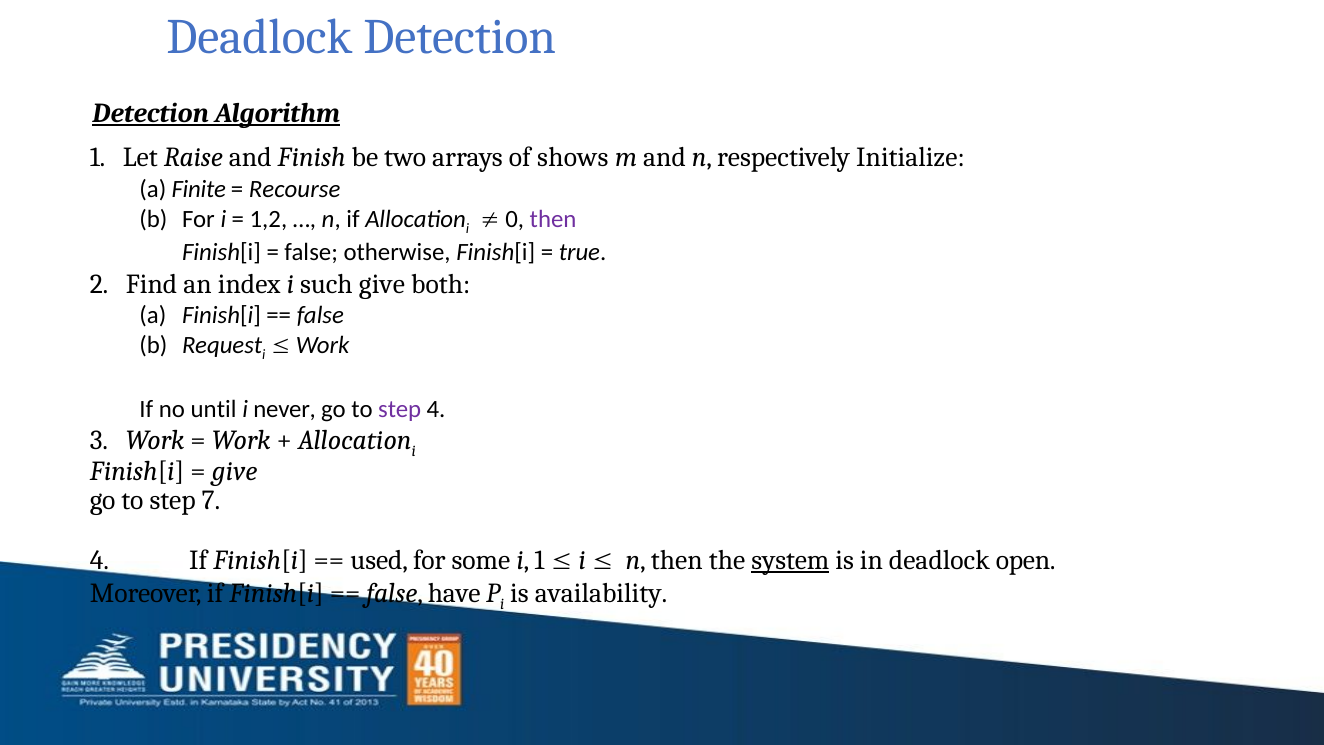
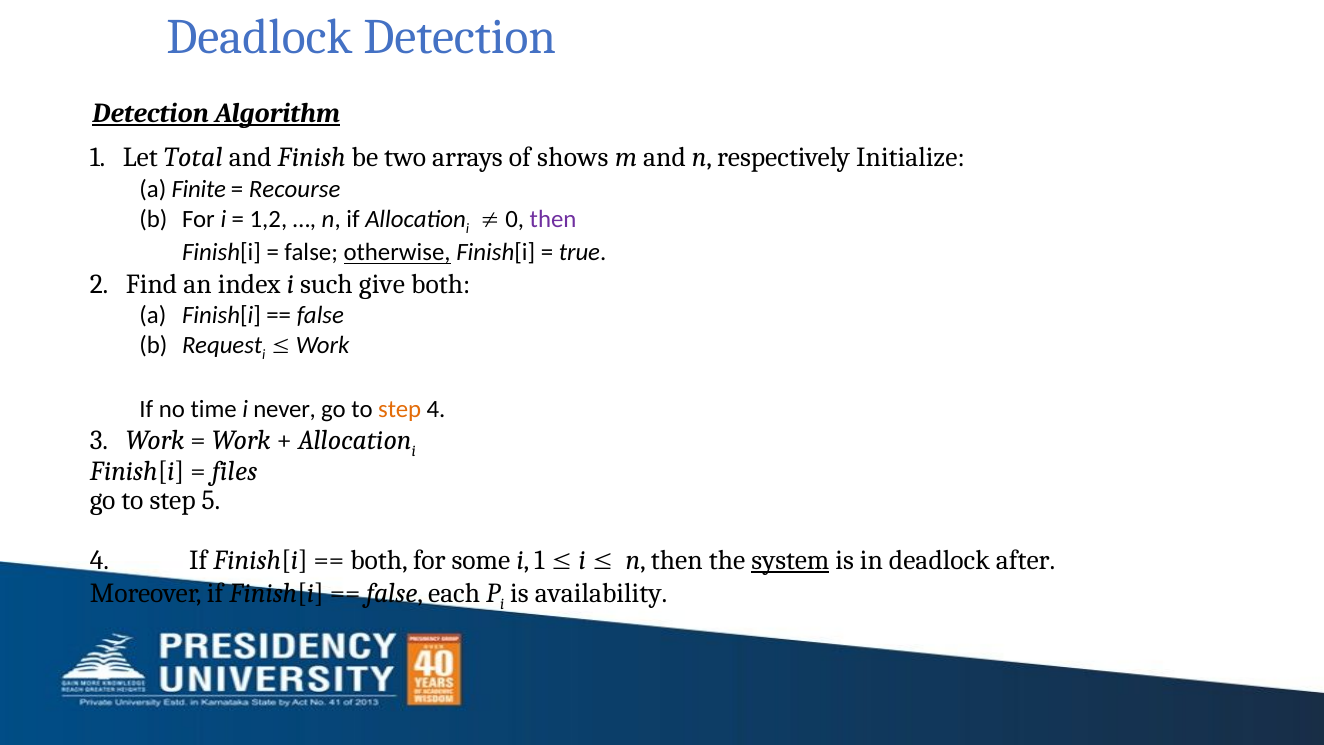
Raise: Raise -> Total
otherwise underline: none -> present
until: until -> time
step at (400, 409) colour: purple -> orange
give at (235, 471): give -> files
7: 7 -> 5
used at (379, 560): used -> both
open: open -> after
have: have -> each
